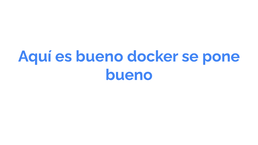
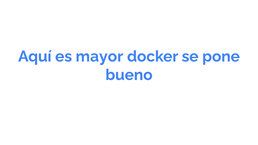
es bueno: bueno -> mayor
